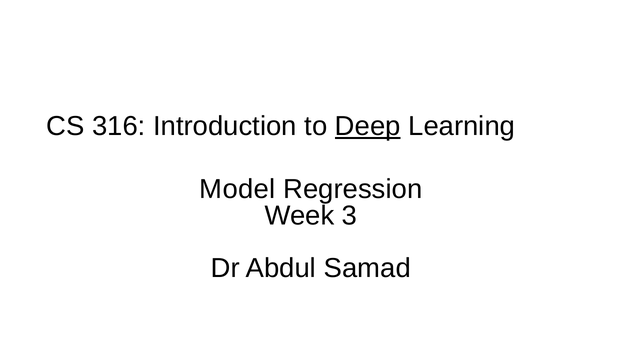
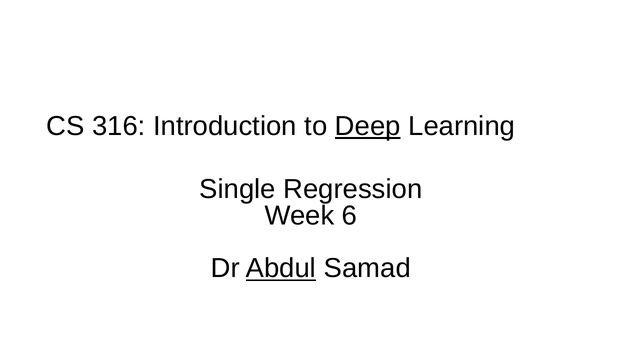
Model: Model -> Single
3: 3 -> 6
Abdul underline: none -> present
